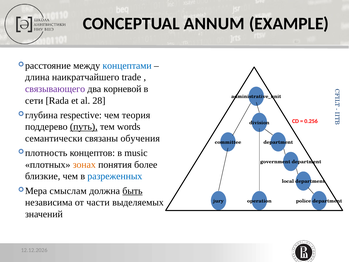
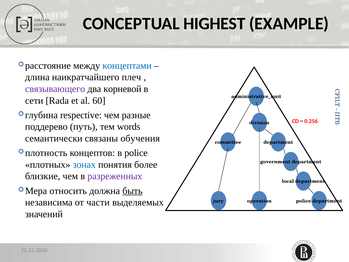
ANNUM: ANNUM -> HIGHEST
trade: trade -> плеч
28: 28 -> 60
теория: теория -> разные
путь underline: present -> none
в music: music -> police
зонах colour: orange -> blue
разреженных colour: blue -> purple
смыслам: смыслам -> относить
